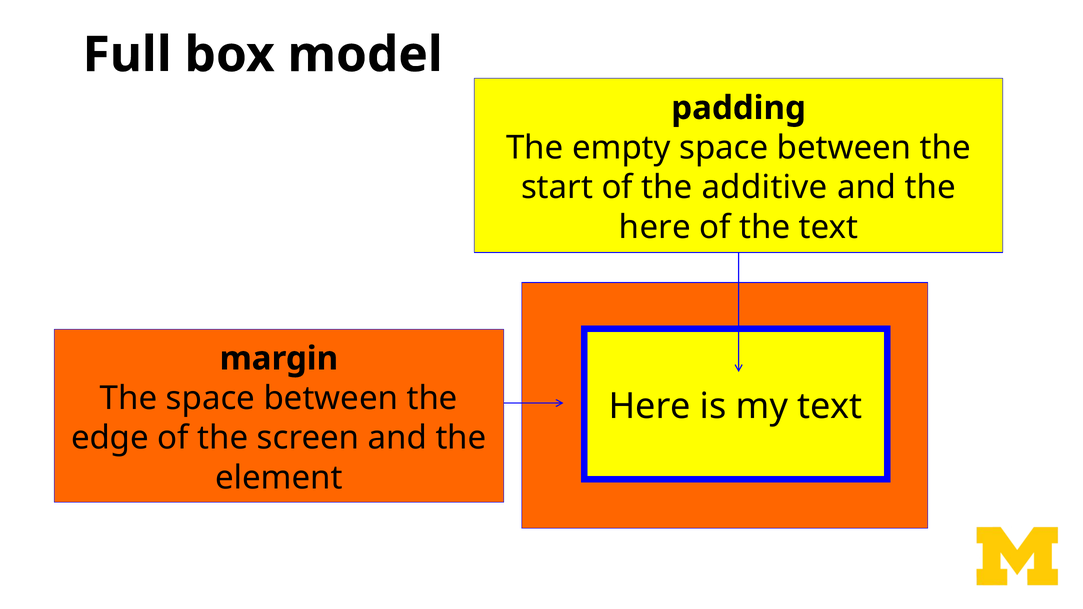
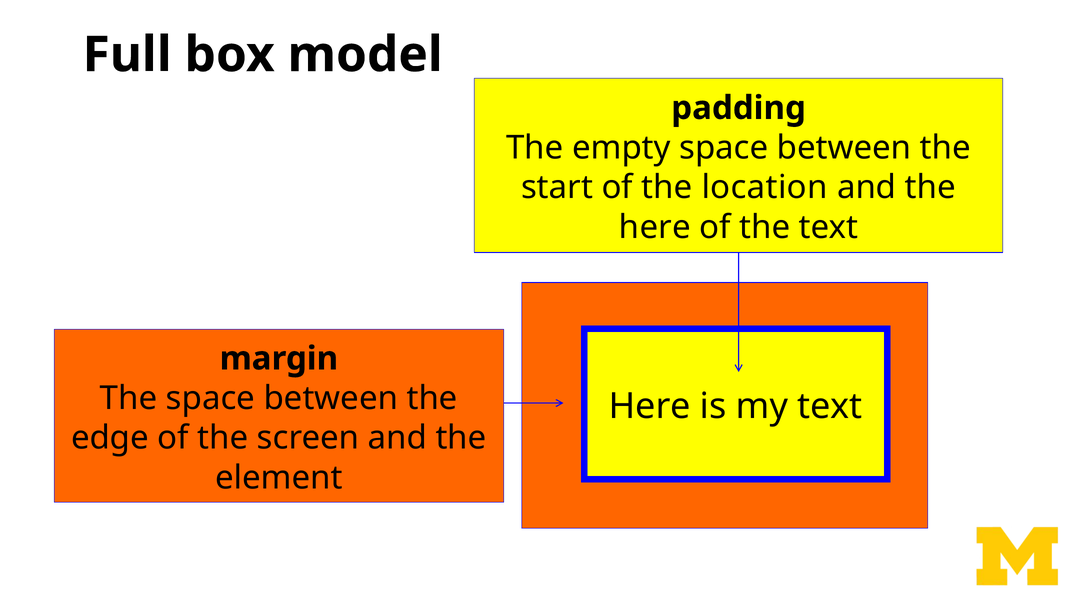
additive: additive -> location
